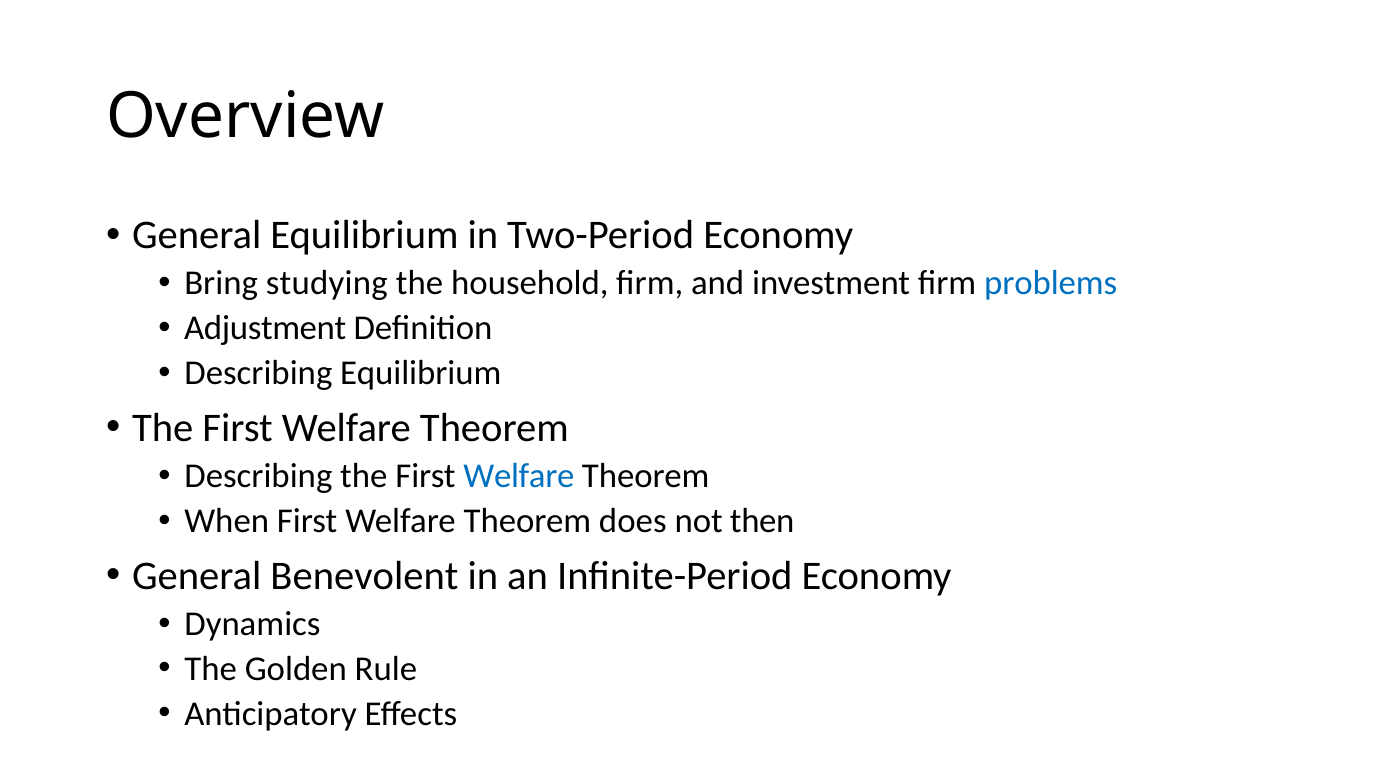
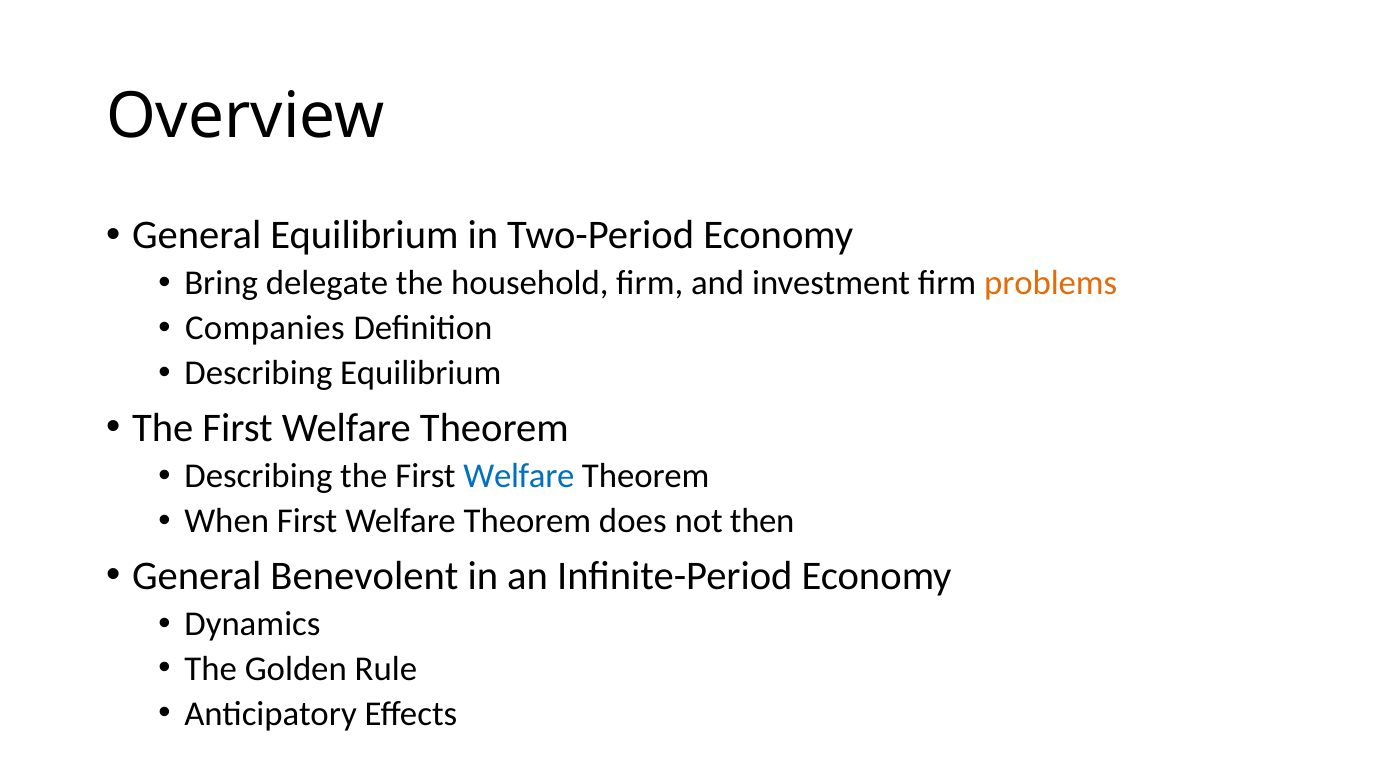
studying: studying -> delegate
problems colour: blue -> orange
Adjustment: Adjustment -> Companies
